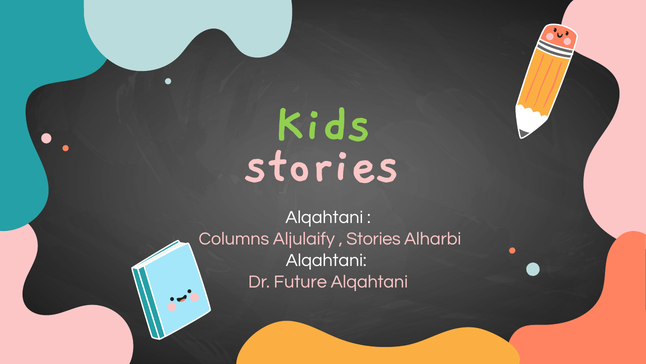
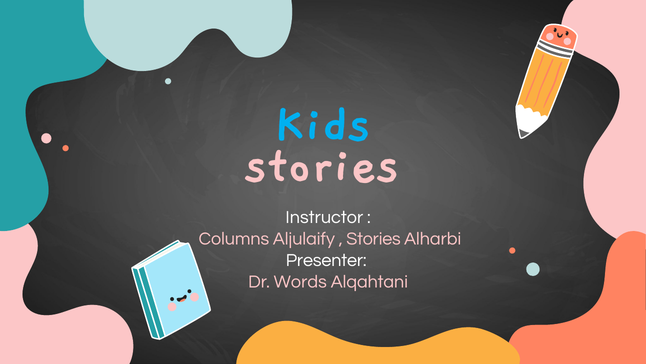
Kids colour: light green -> light blue
Alqahtani at (324, 217): Alqahtani -> Instructor
Alqahtani at (326, 260): Alqahtani -> Presenter
Future: Future -> Words
